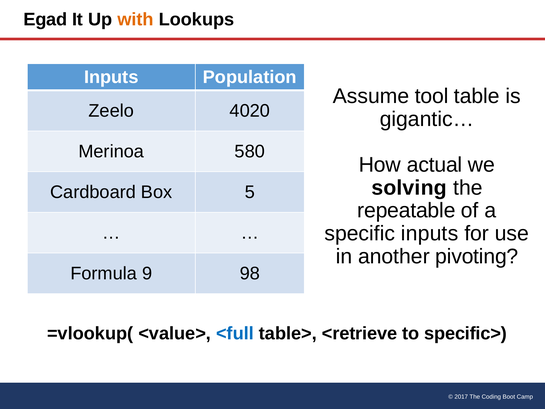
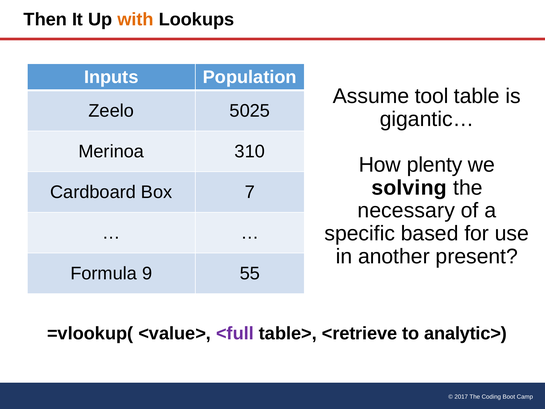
Egad: Egad -> Then
4020: 4020 -> 5025
580: 580 -> 310
actual: actual -> plenty
5: 5 -> 7
repeatable: repeatable -> necessary
specific inputs: inputs -> based
pivoting: pivoting -> present
98: 98 -> 55
<full colour: blue -> purple
specific>: specific> -> analytic>
